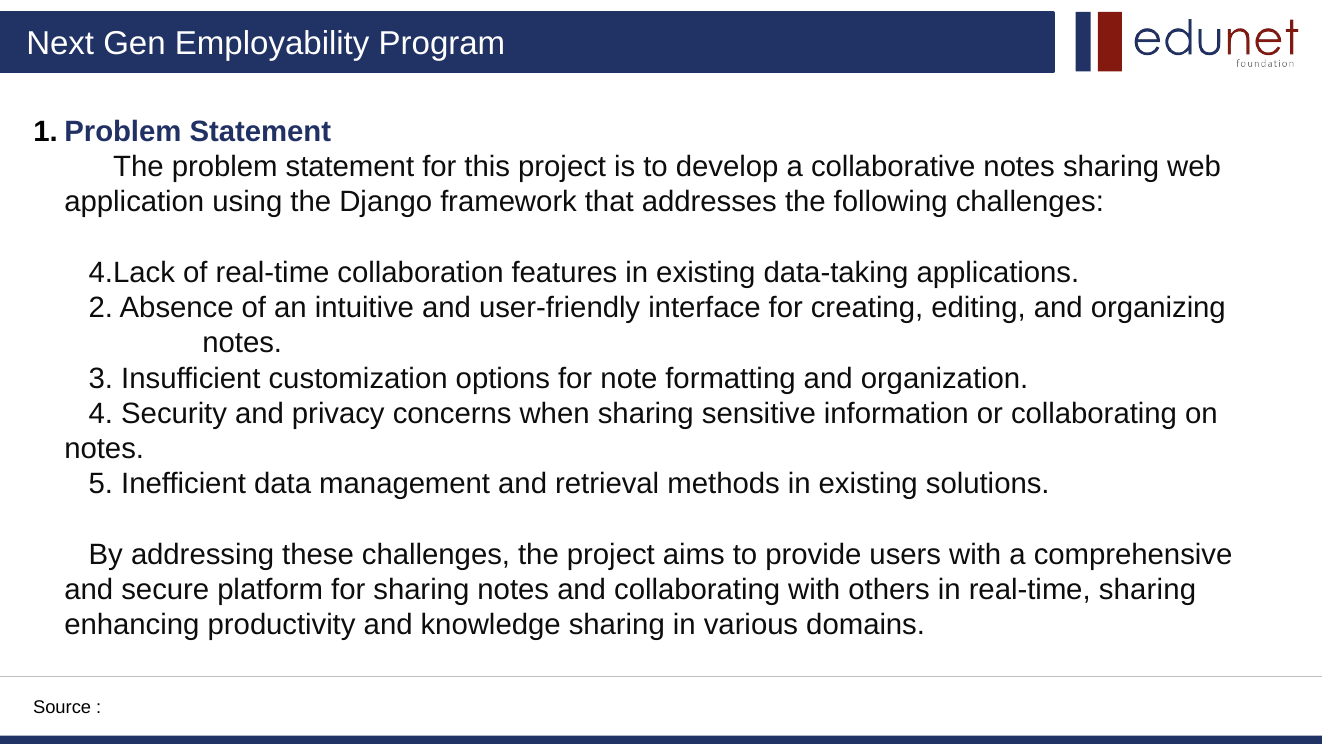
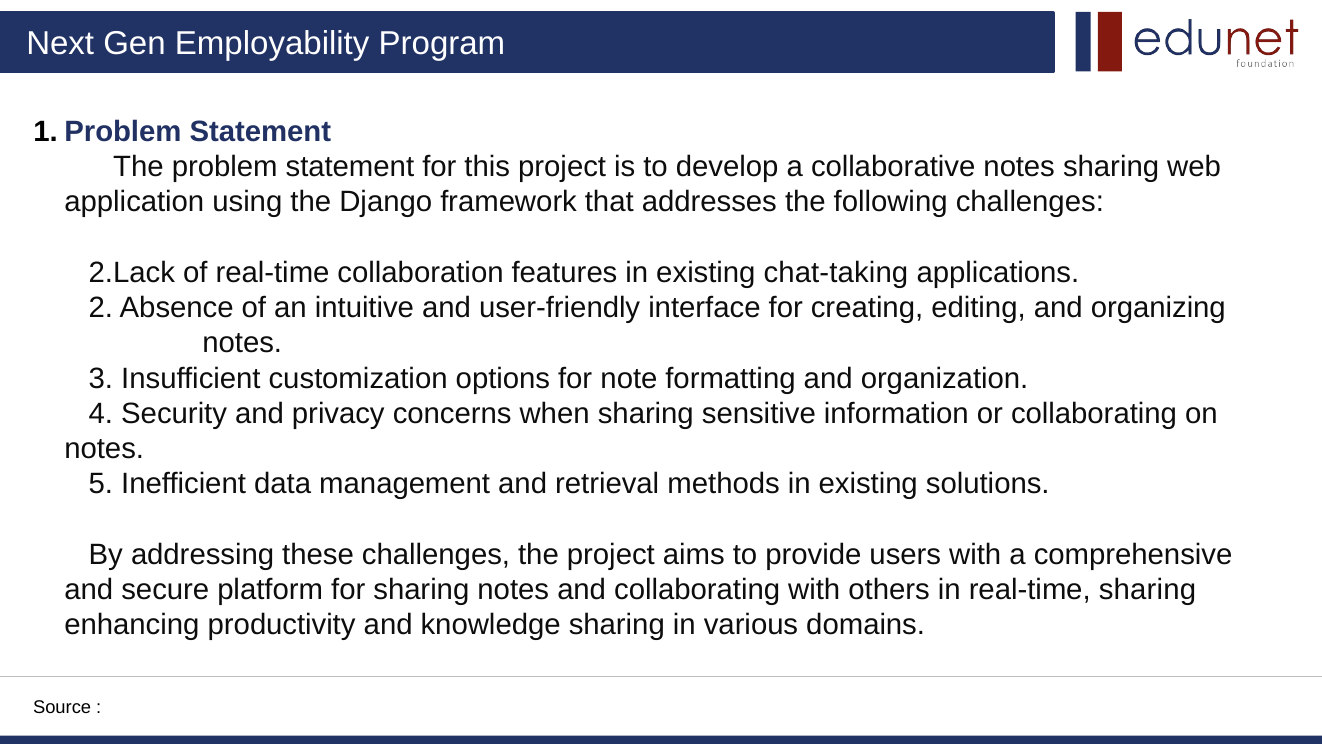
4.Lack: 4.Lack -> 2.Lack
data-taking: data-taking -> chat-taking
